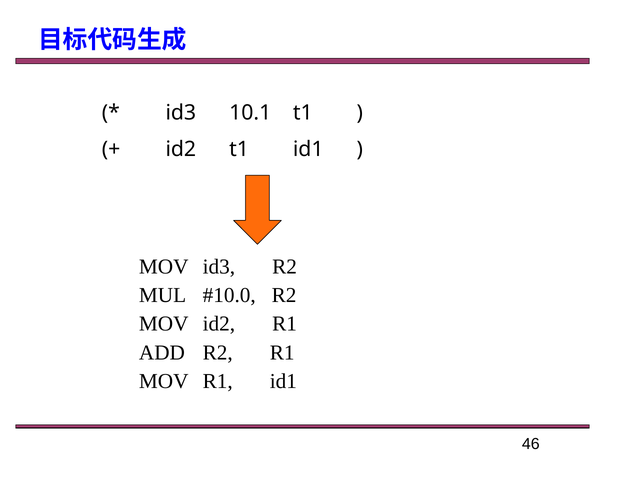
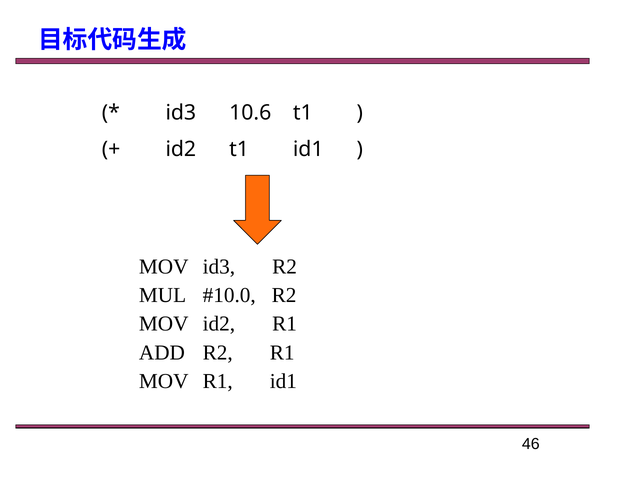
10.1: 10.1 -> 10.6
